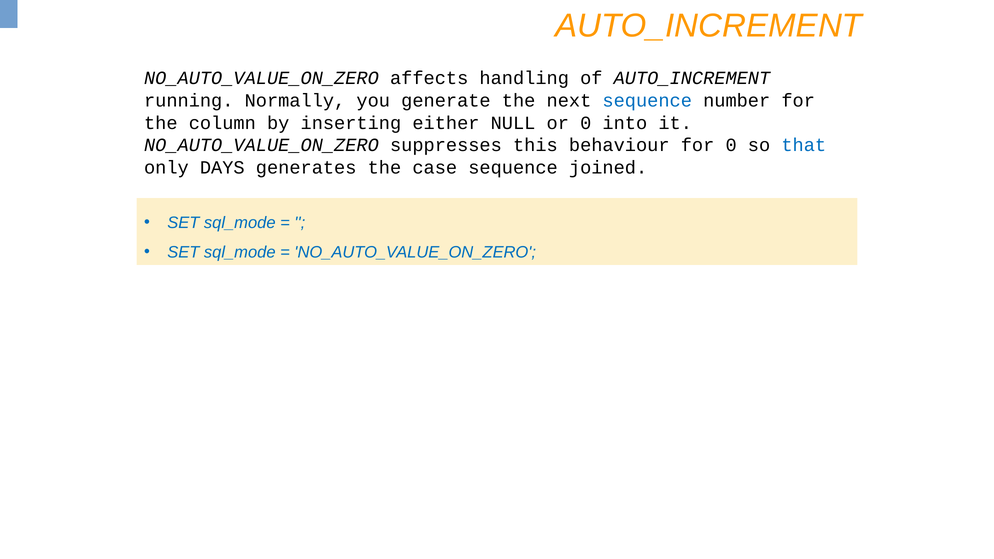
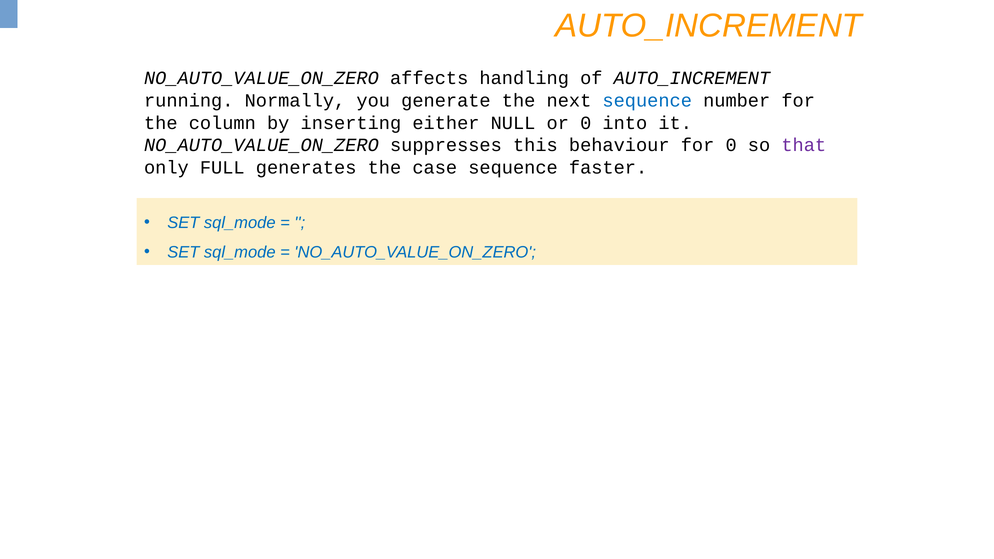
that colour: blue -> purple
DAYS: DAYS -> FULL
joined: joined -> faster
